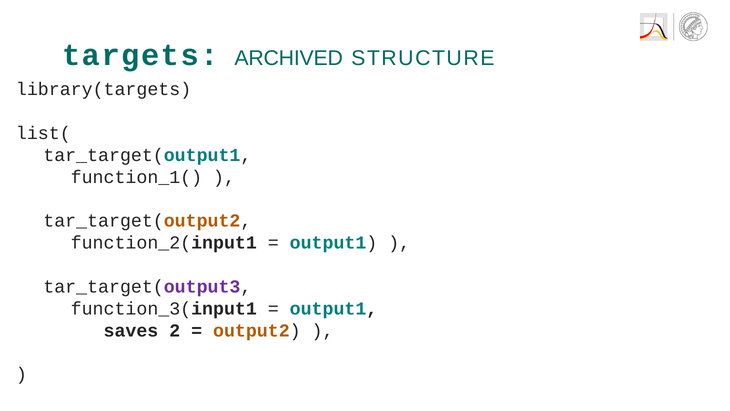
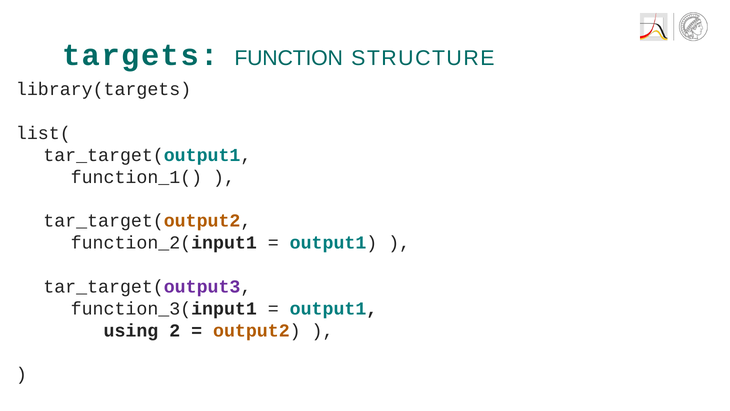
ARCHIVED: ARCHIVED -> FUNCTION
saves: saves -> using
